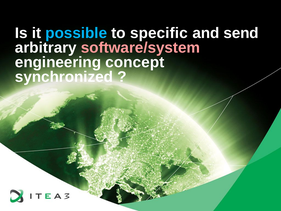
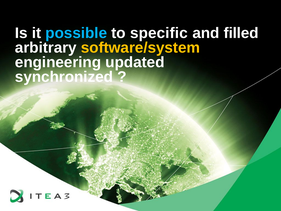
send: send -> filled
software/system colour: pink -> yellow
concept: concept -> updated
